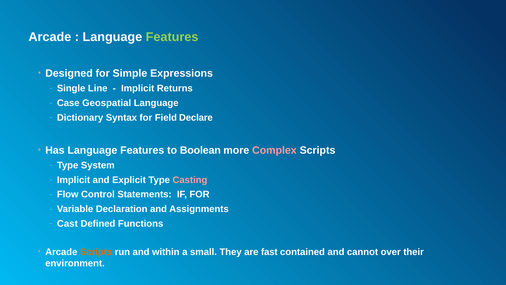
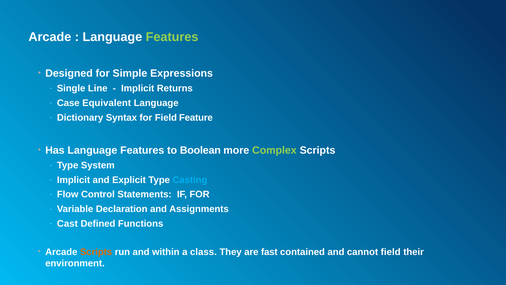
Geospatial: Geospatial -> Equivalent
Declare: Declare -> Feature
Complex colour: pink -> light green
Casting colour: pink -> light blue
small: small -> class
cannot over: over -> field
